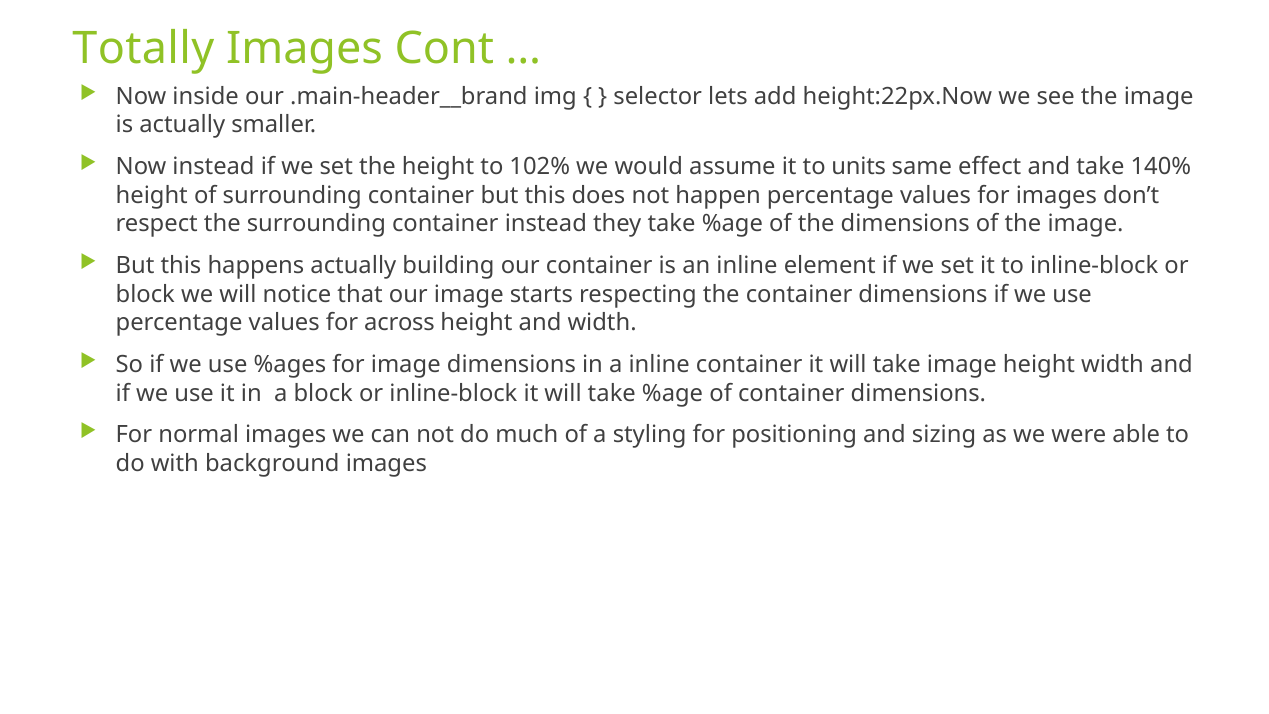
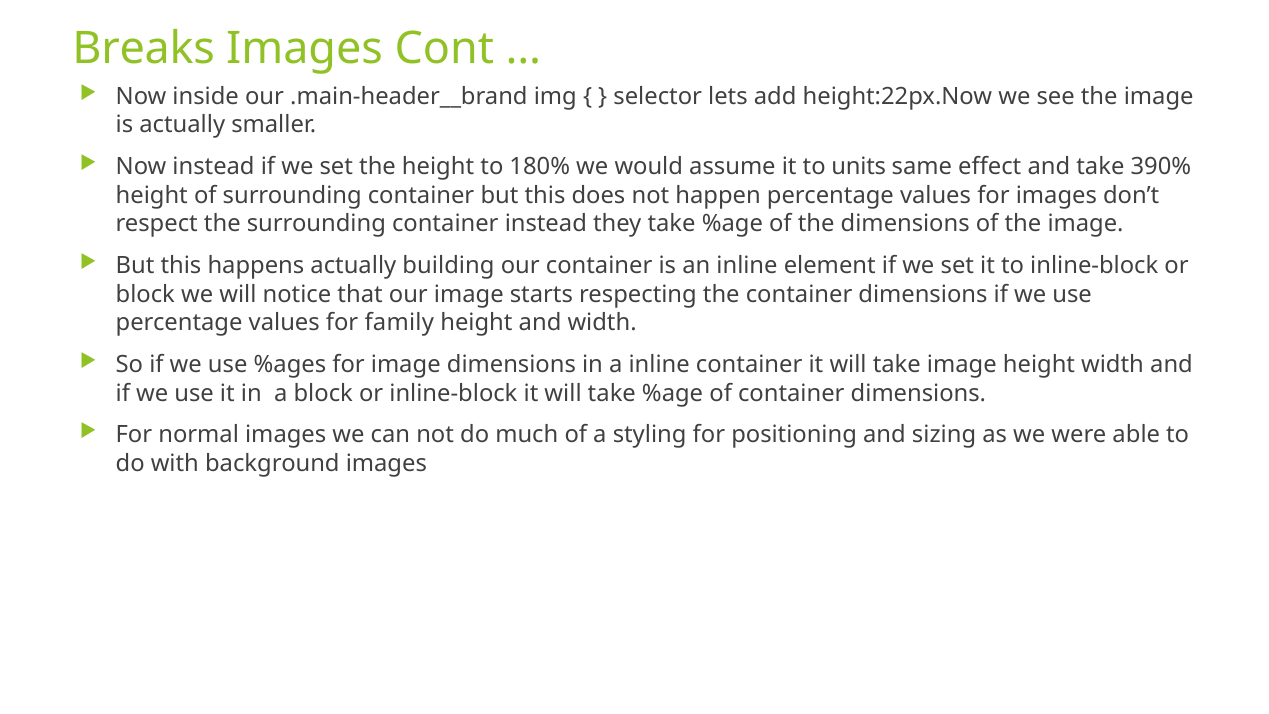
Totally: Totally -> Breaks
102%: 102% -> 180%
140%: 140% -> 390%
across: across -> family
